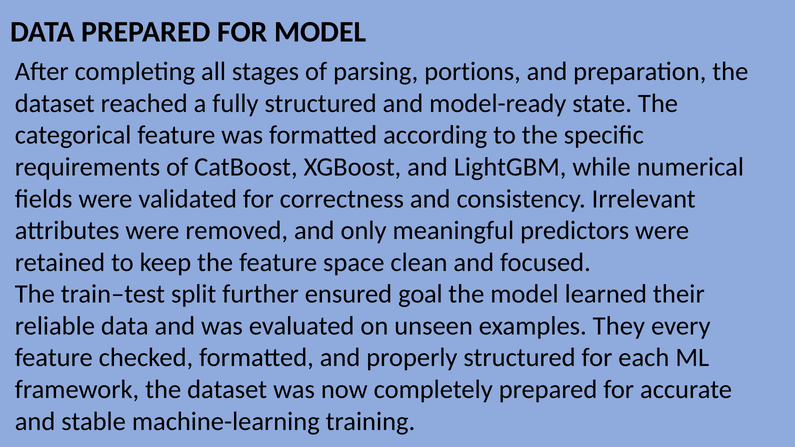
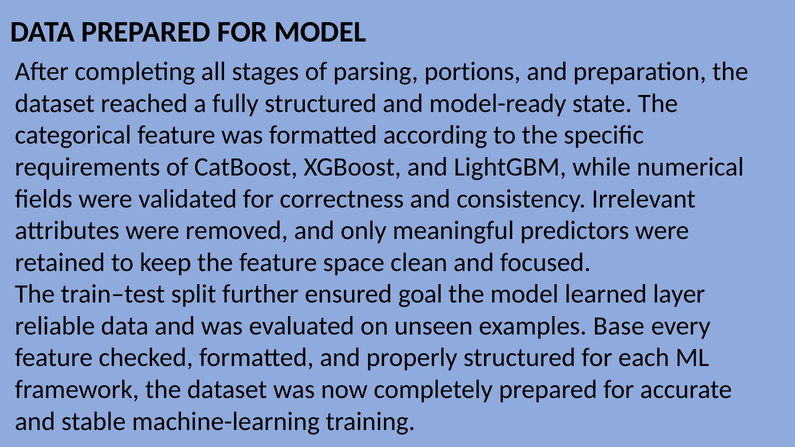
their: their -> layer
They: They -> Base
